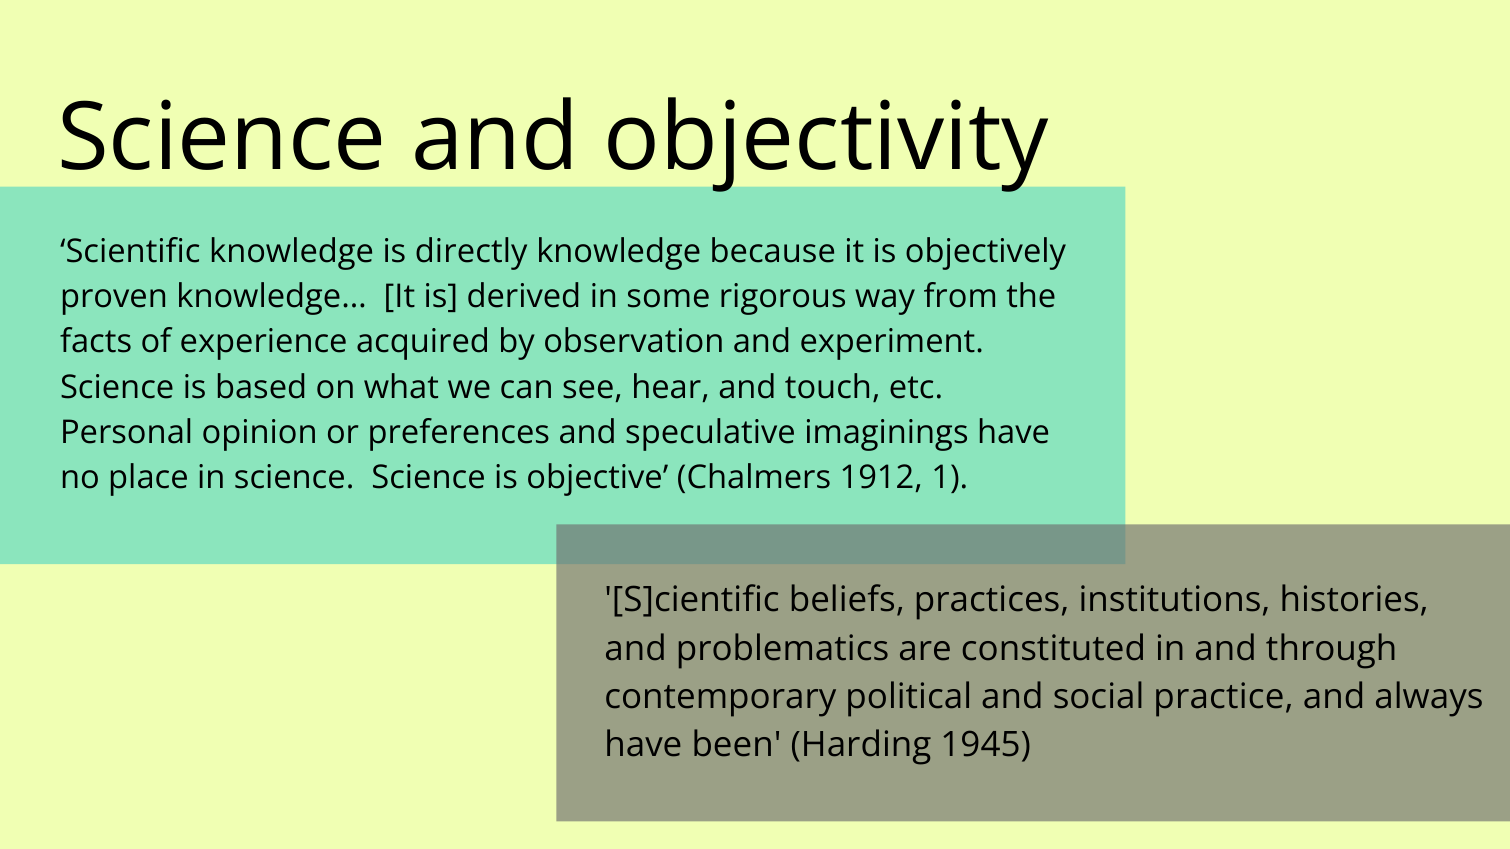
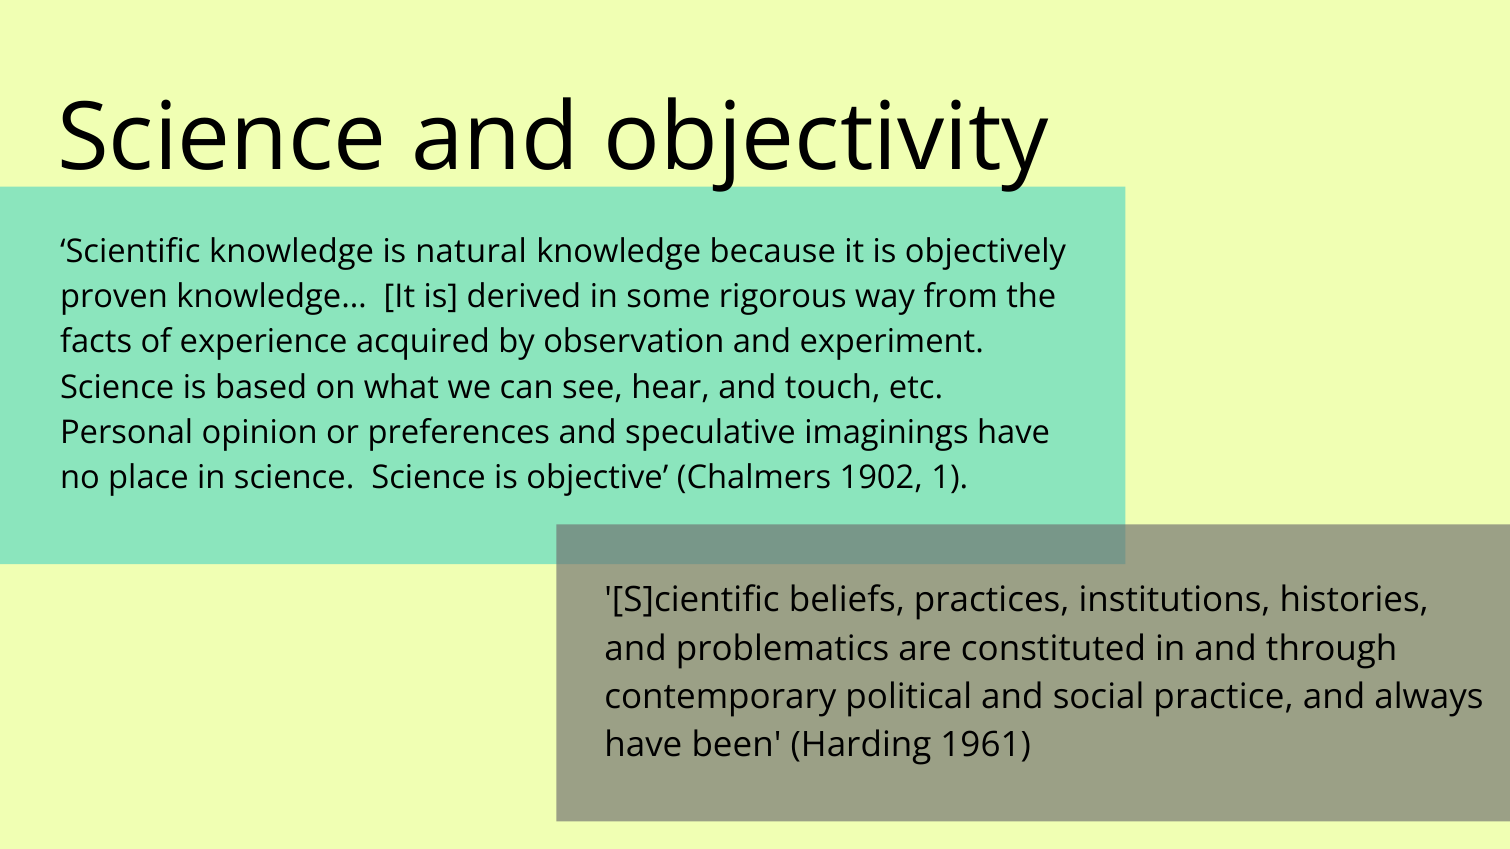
directly: directly -> natural
1912: 1912 -> 1902
1945: 1945 -> 1961
